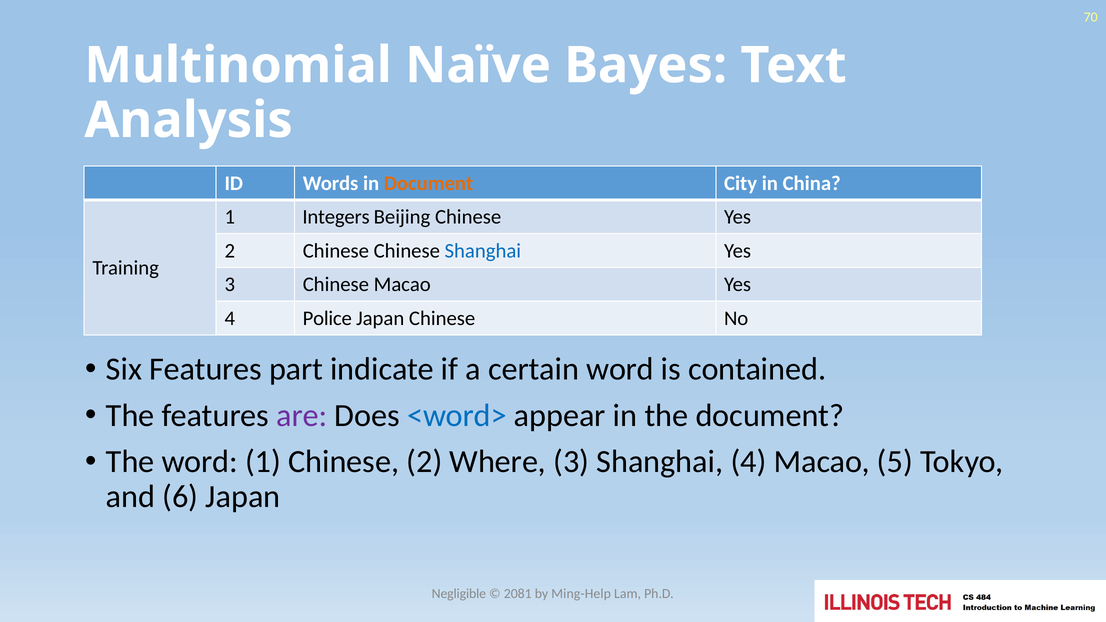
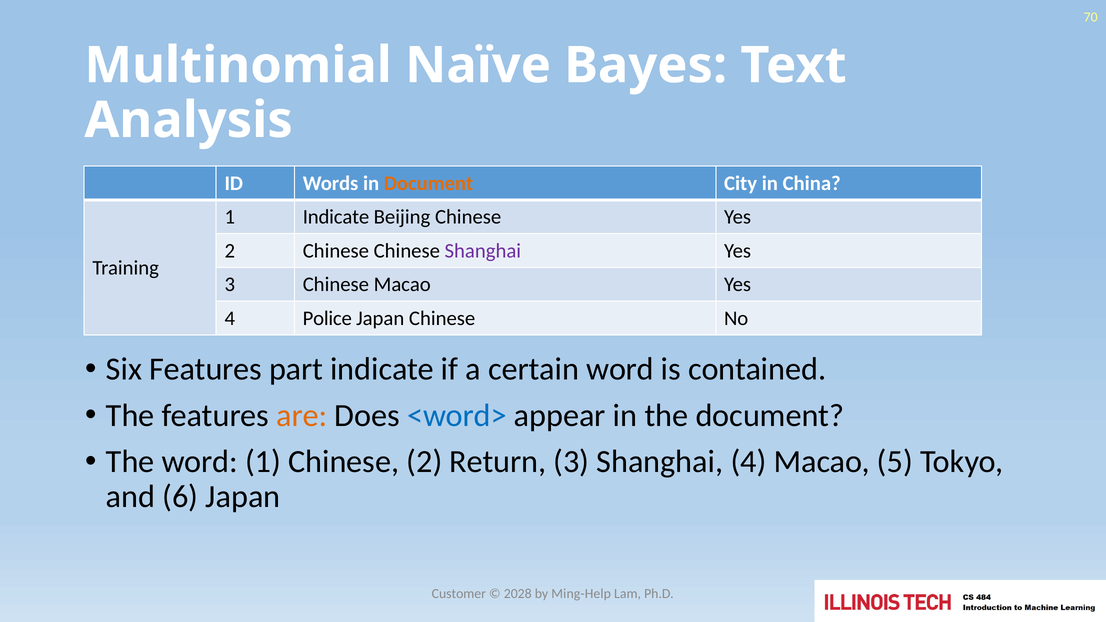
1 Integers: Integers -> Indicate
Shanghai at (483, 251) colour: blue -> purple
are colour: purple -> orange
Where: Where -> Return
Negligible: Negligible -> Customer
2081: 2081 -> 2028
